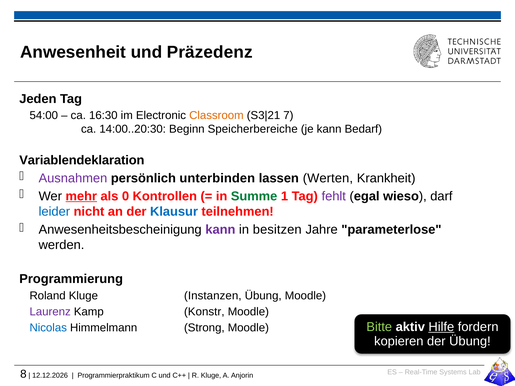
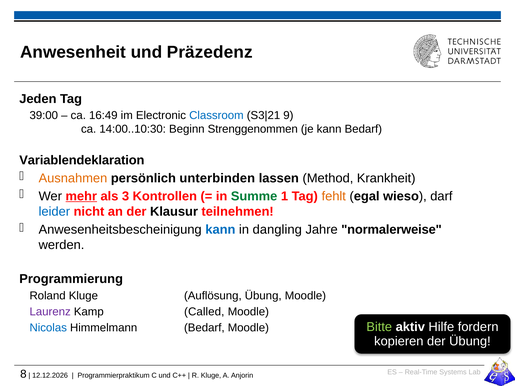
54:00: 54:00 -> 39:00
16:30: 16:30 -> 16:49
Classroom colour: orange -> blue
7: 7 -> 9
14:00..20:30: 14:00..20:30 -> 14:00..10:30
Speicherbereiche: Speicherbereiche -> Strenggenommen
Ausnahmen colour: purple -> orange
Werten: Werten -> Method
0: 0 -> 3
fehlt colour: purple -> orange
Klausur colour: blue -> black
kann at (220, 230) colour: purple -> blue
besitzen: besitzen -> dangling
parameterlose: parameterlose -> normalerweise
Instanzen: Instanzen -> Auflösung
Konstr: Konstr -> Called
Himmelmann Strong: Strong -> Bedarf
Hilfe underline: present -> none
